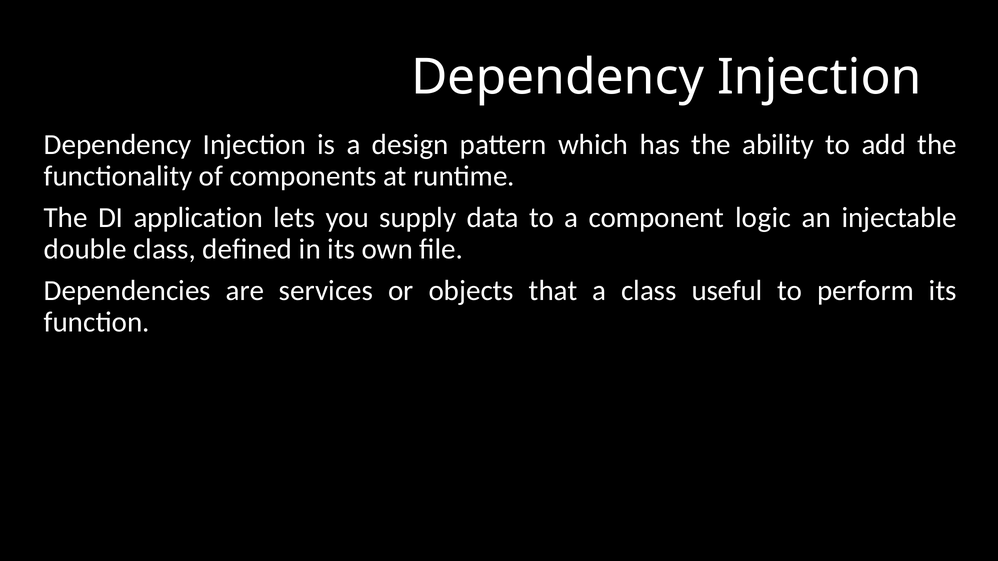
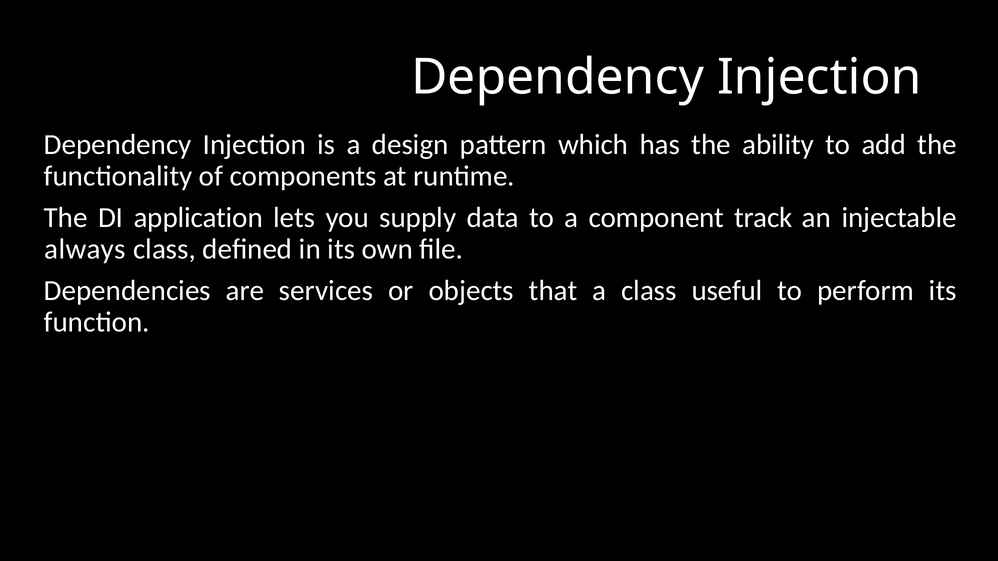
logic: logic -> track
double: double -> always
